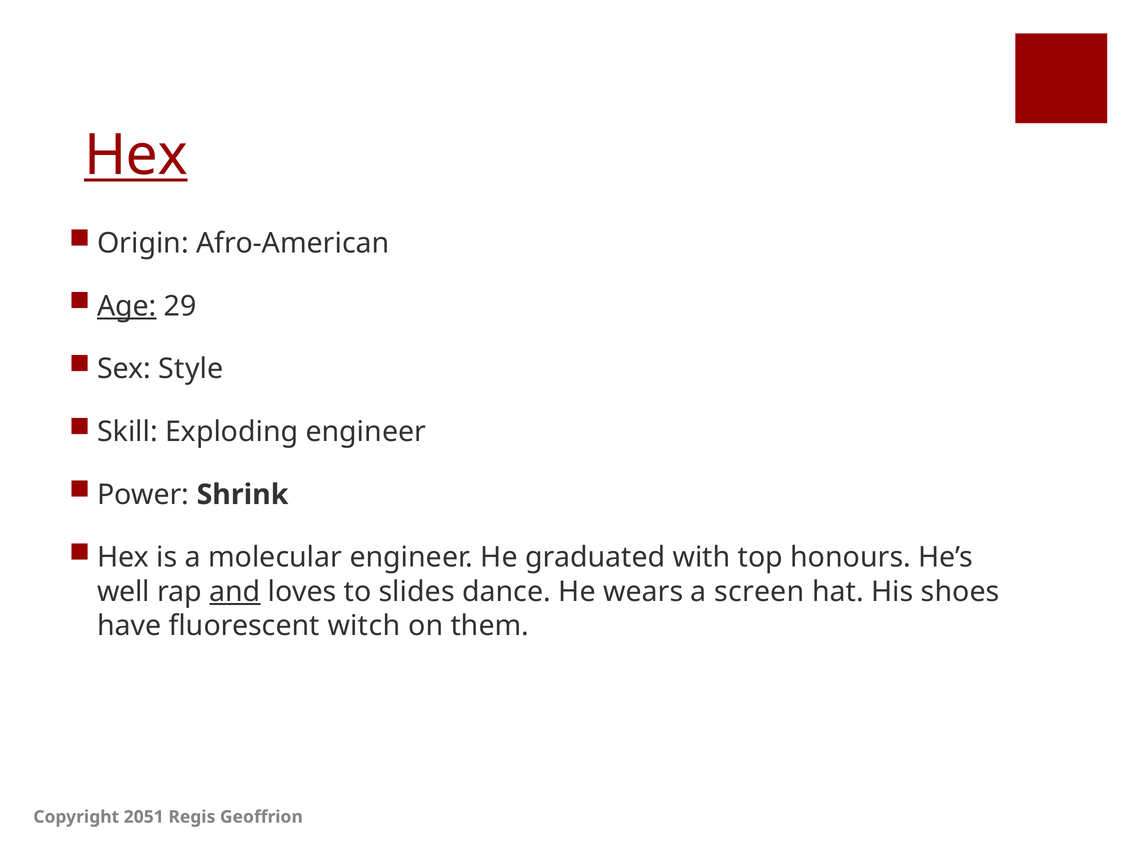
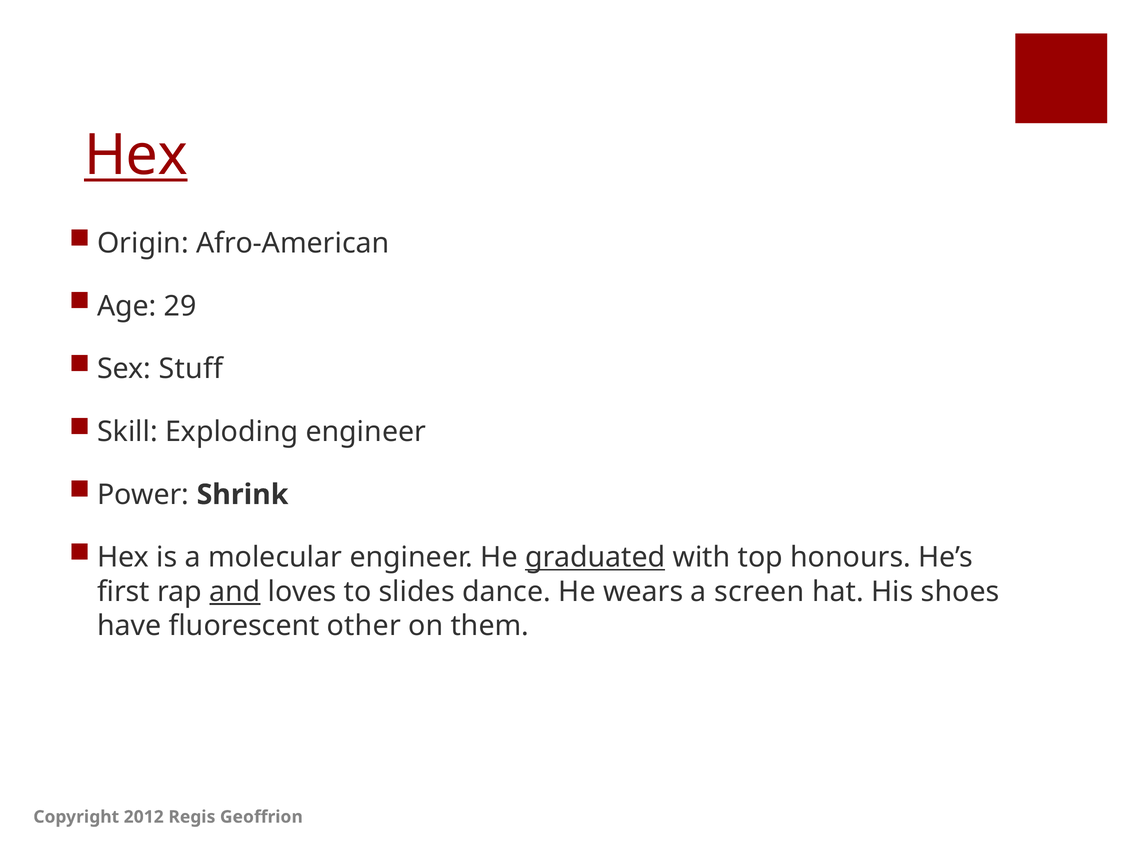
Age underline: present -> none
Style: Style -> Stuff
graduated underline: none -> present
well: well -> first
witch: witch -> other
2051: 2051 -> 2012
